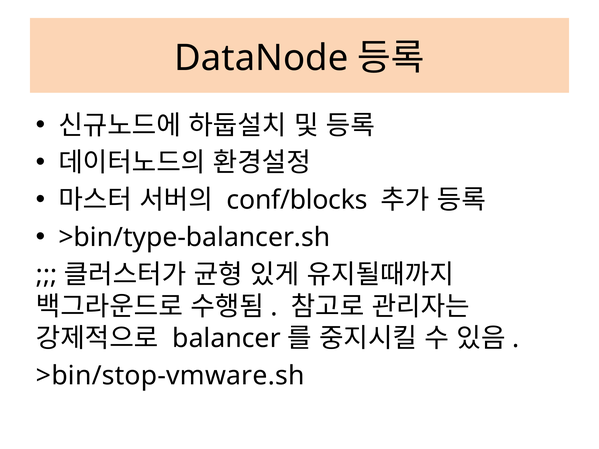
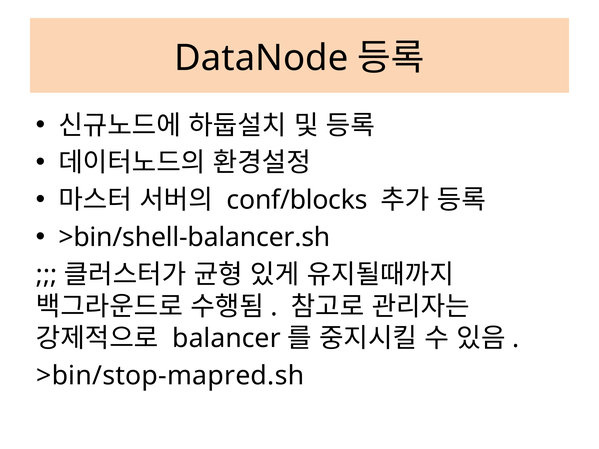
>bin/type-balancer.sh: >bin/type-balancer.sh -> >bin/shell-balancer.sh
>bin/stop-vmware.sh: >bin/stop-vmware.sh -> >bin/stop-mapred.sh
